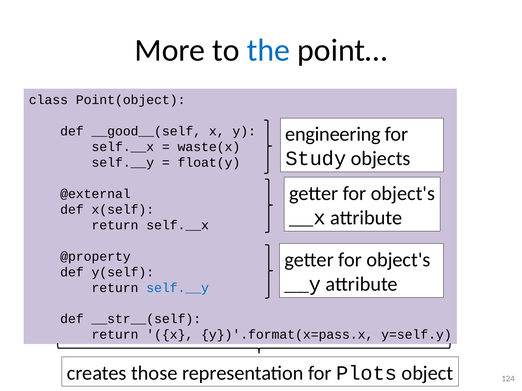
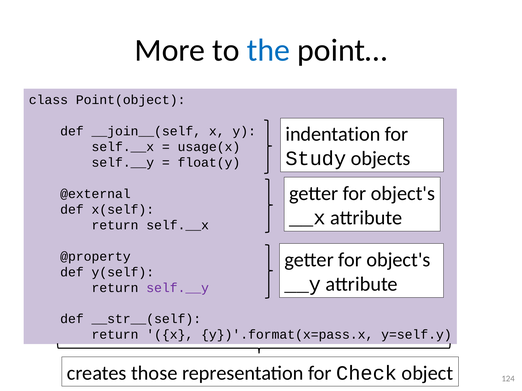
engineering: engineering -> indentation
__good__(self: __good__(self -> __join__(self
waste(x: waste(x -> usage(x
self.__y at (178, 288) colour: blue -> purple
Plots: Plots -> Check
